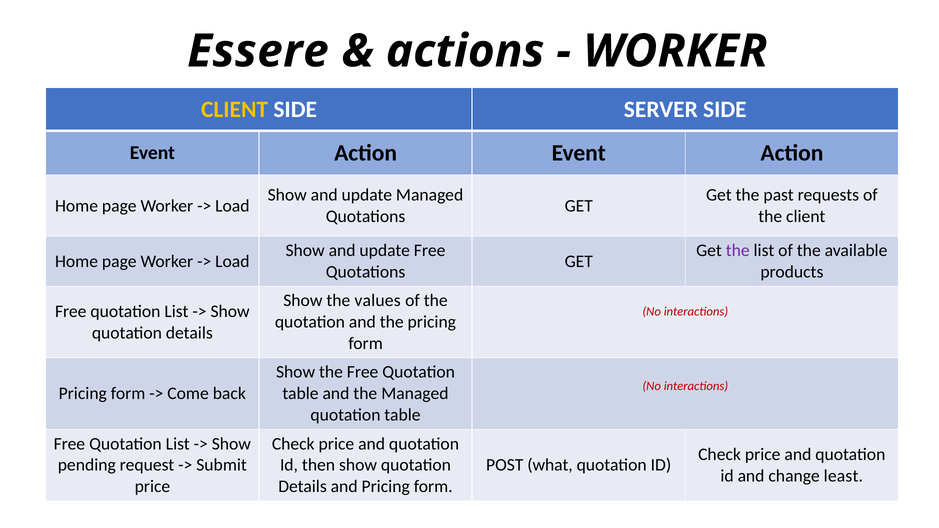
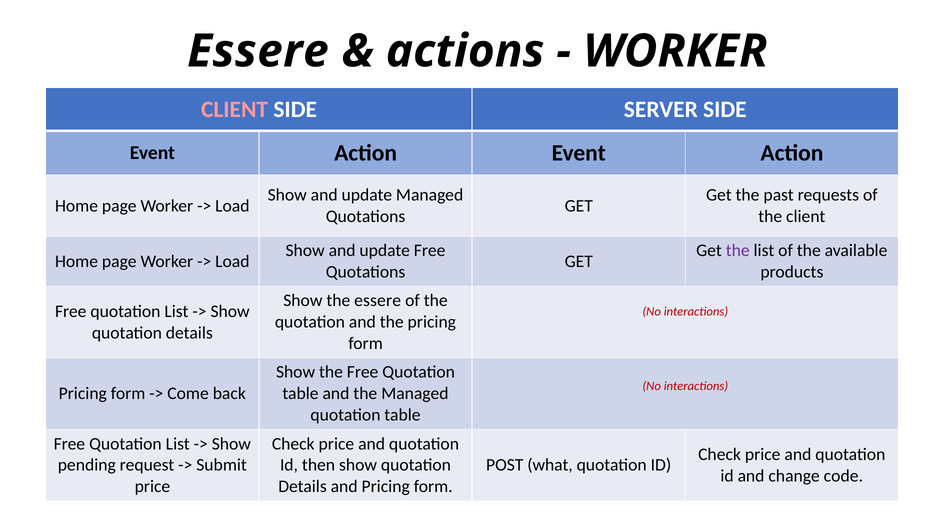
CLIENT at (235, 109) colour: yellow -> pink
the values: values -> essere
least: least -> code
